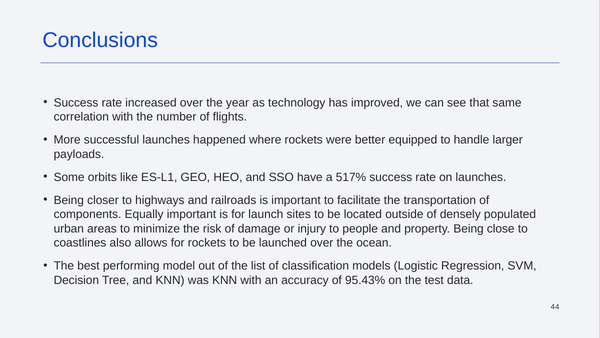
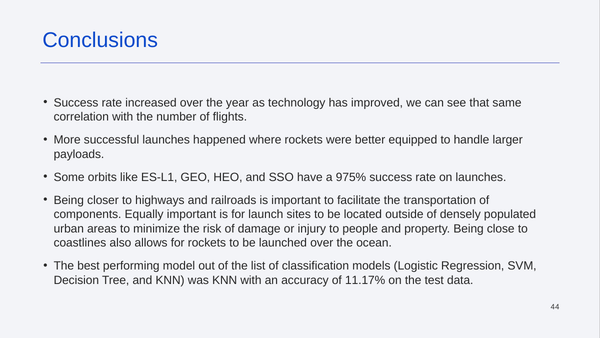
517%: 517% -> 975%
95.43%: 95.43% -> 11.17%
